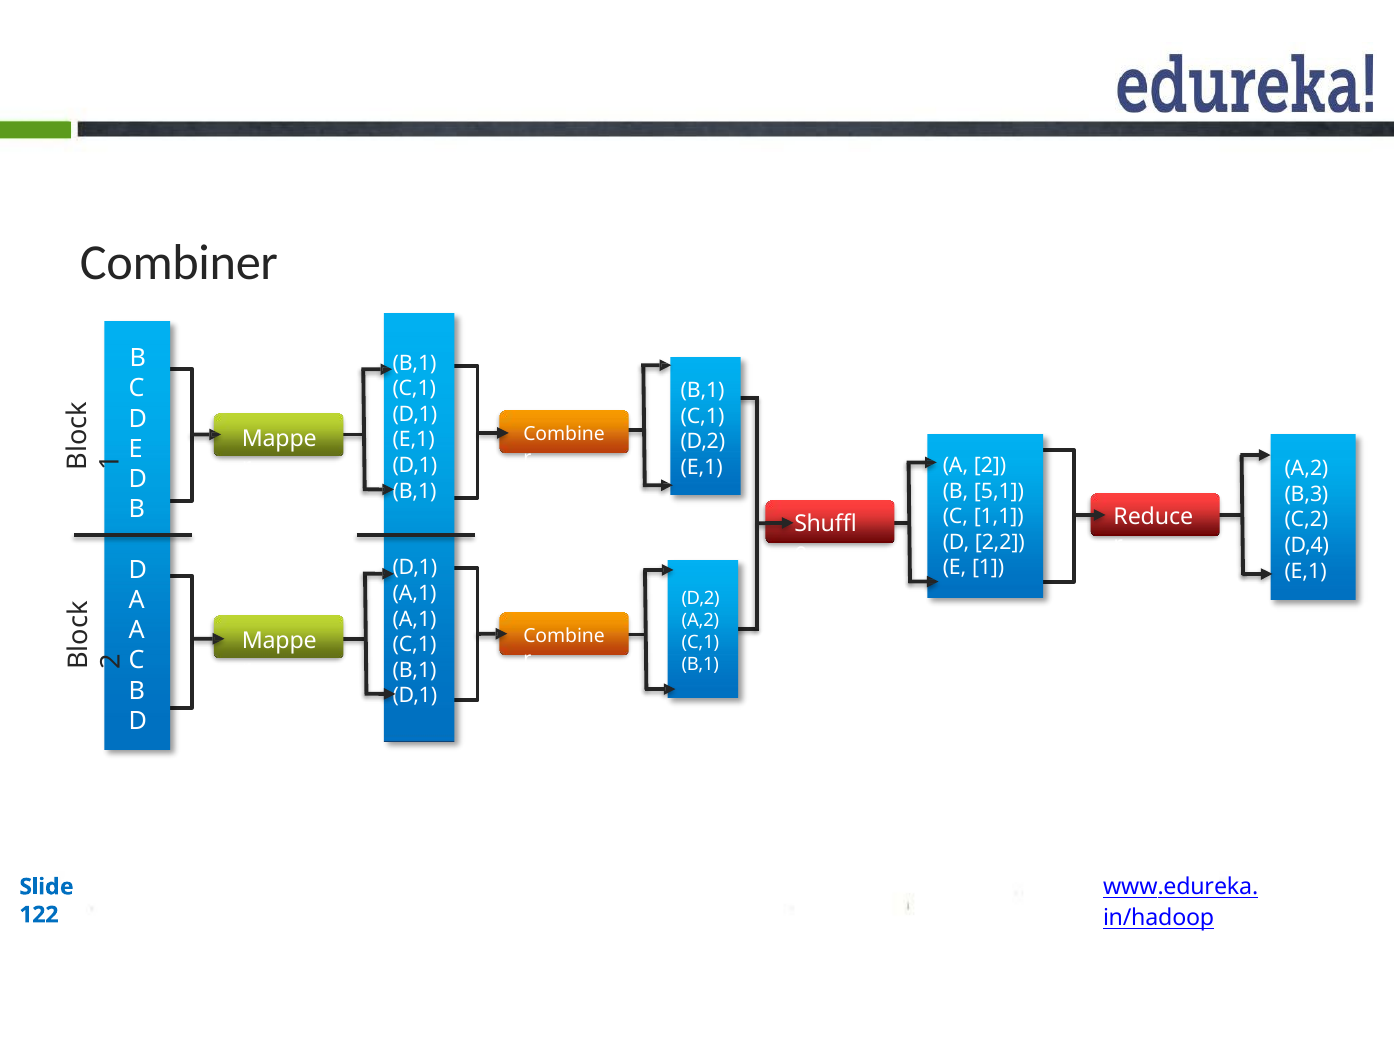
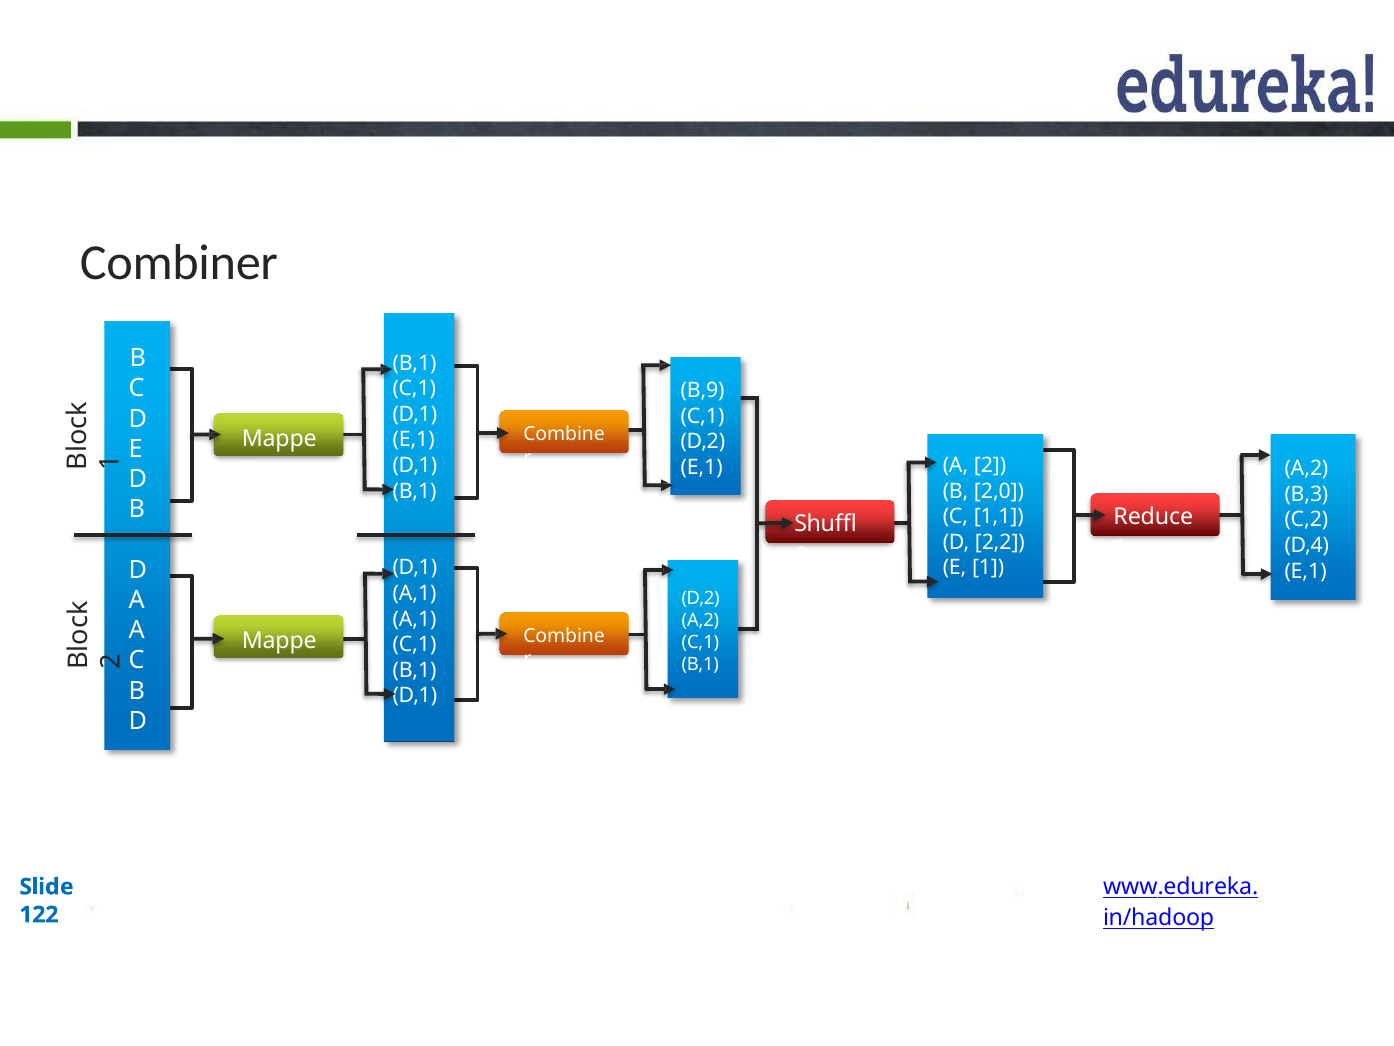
B,1 at (703, 390): B,1 -> B,9
5,1: 5,1 -> 2,0
